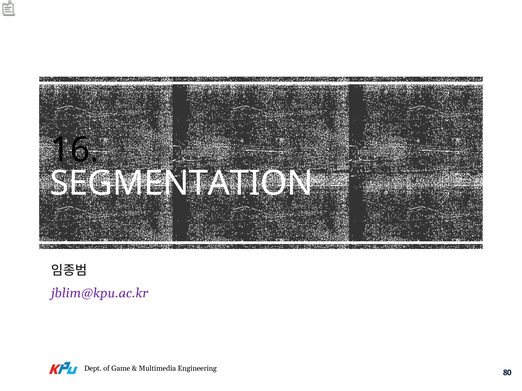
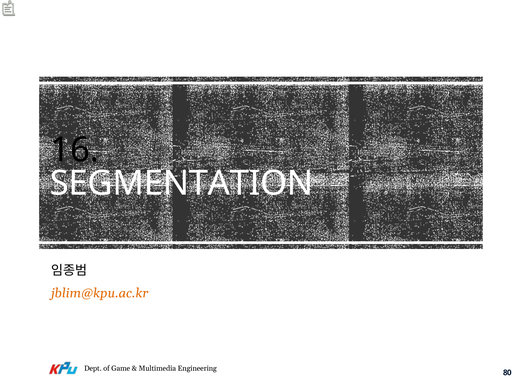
jblim@kpu.ac.kr colour: purple -> orange
